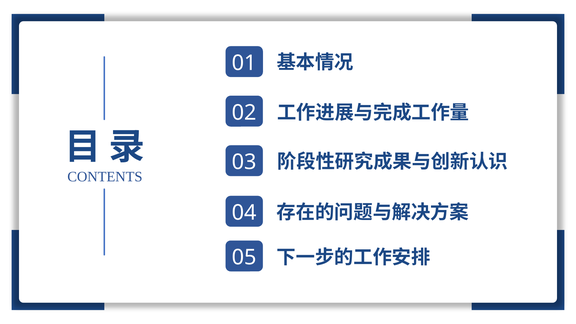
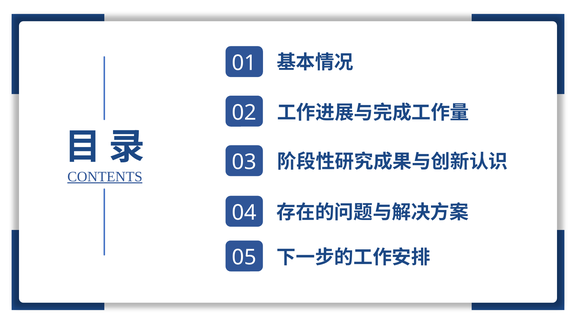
CONTENTS underline: none -> present
